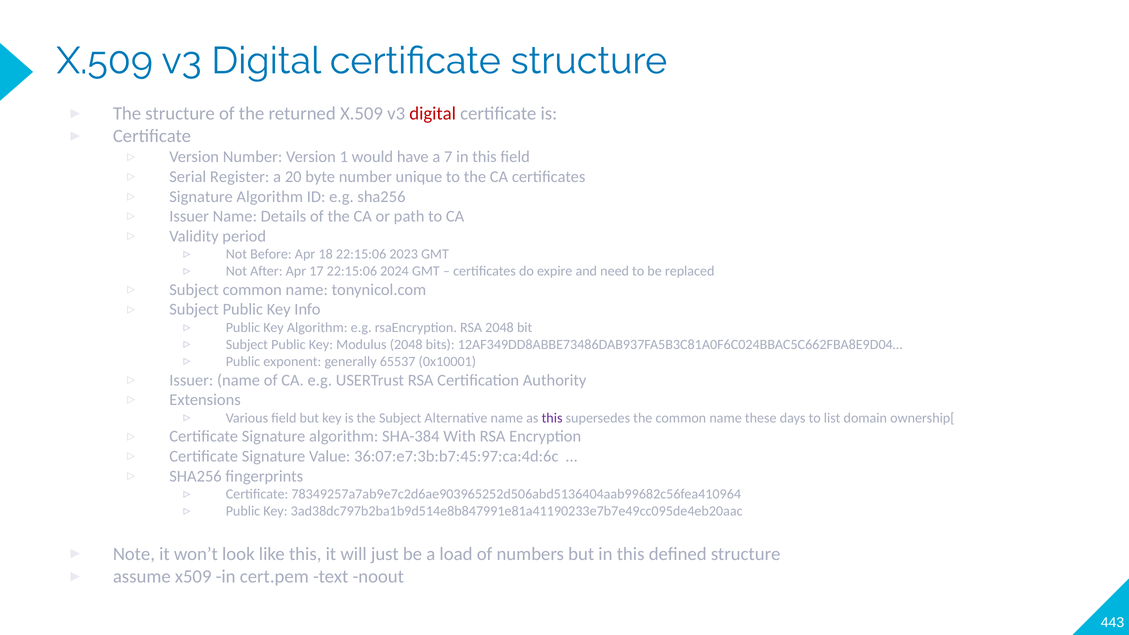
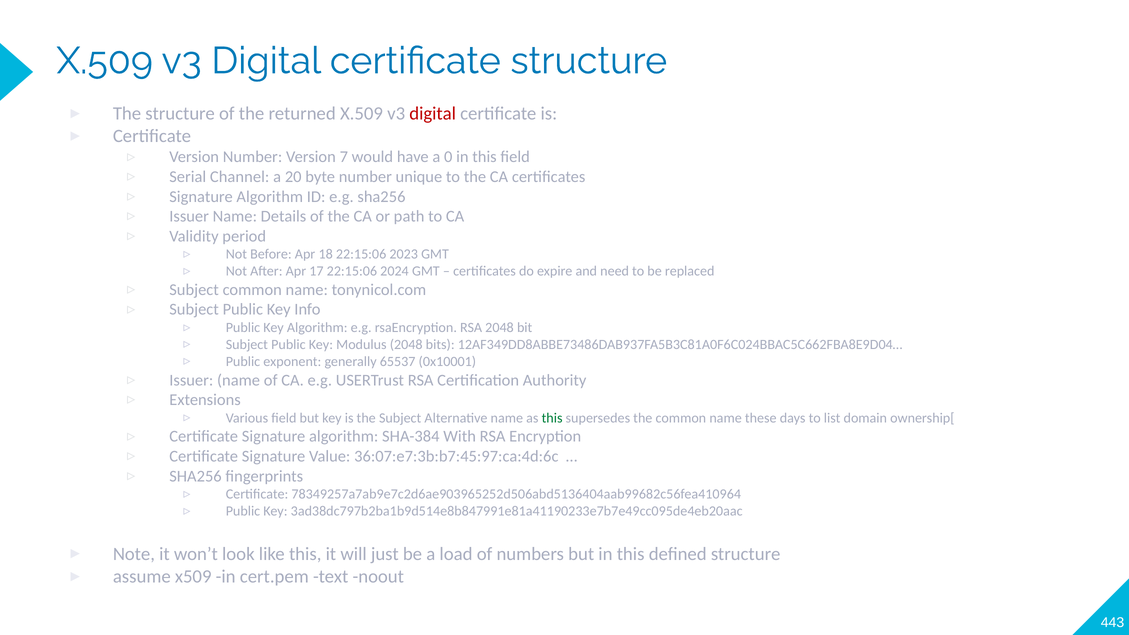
1: 1 -> 7
7: 7 -> 0
Register: Register -> Channel
this at (552, 418) colour: purple -> green
